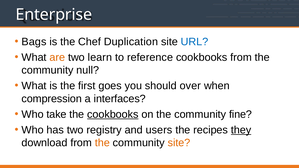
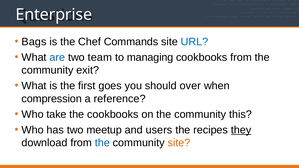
Duplication: Duplication -> Commands
are colour: orange -> blue
learn: learn -> team
reference: reference -> managing
null: null -> exit
interfaces: interfaces -> reference
cookbooks at (113, 114) underline: present -> none
fine: fine -> this
registry: registry -> meetup
the at (102, 143) colour: orange -> blue
